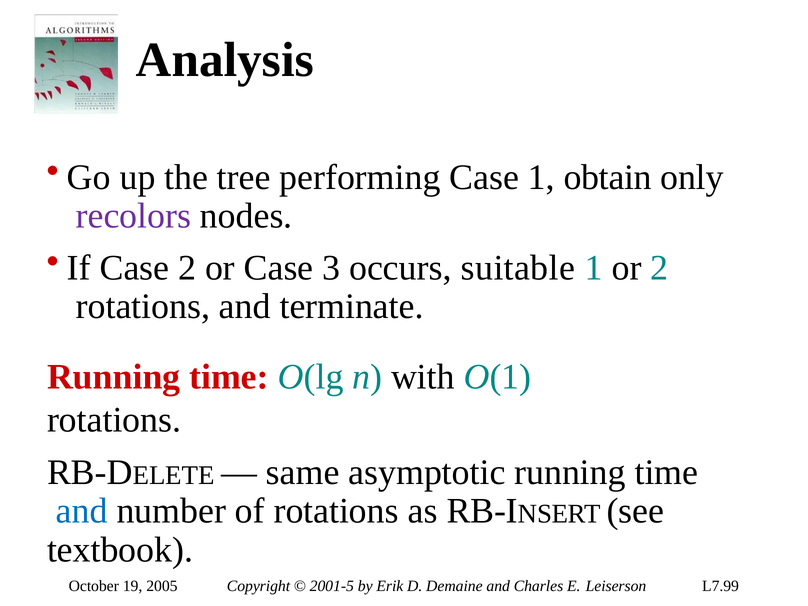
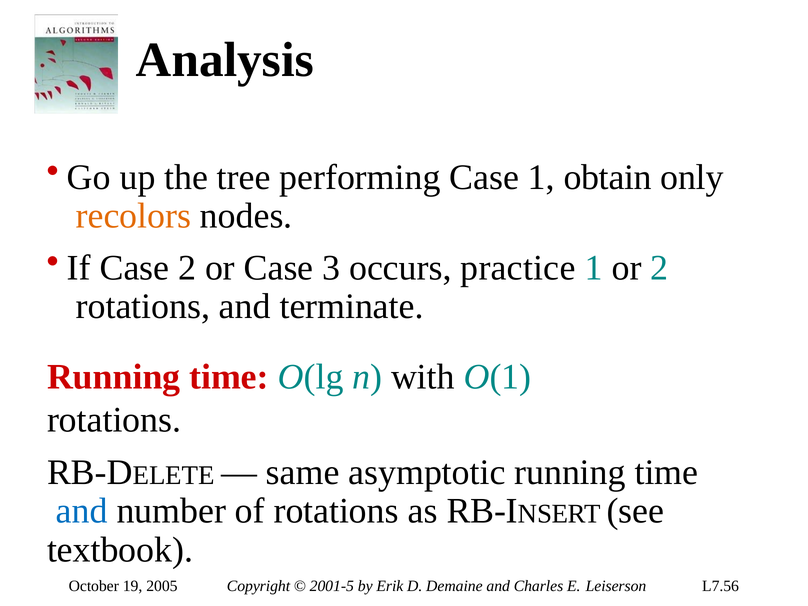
recolors colour: purple -> orange
suitable: suitable -> practice
L7.99: L7.99 -> L7.56
